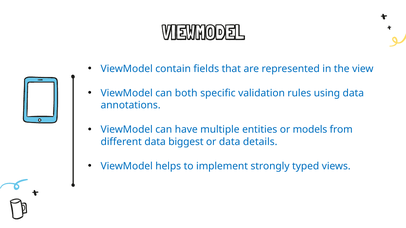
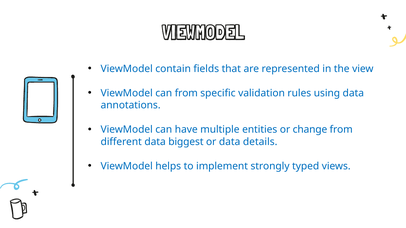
can both: both -> from
models: models -> change
